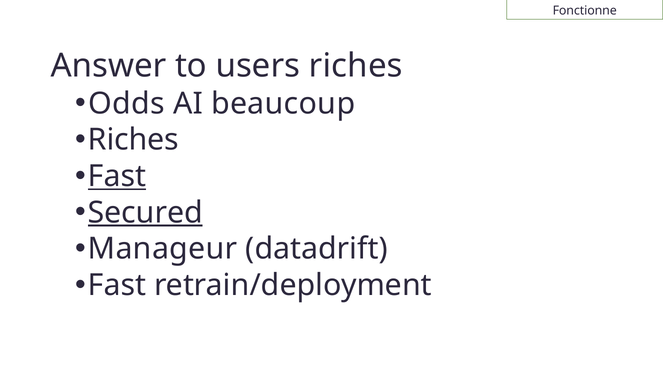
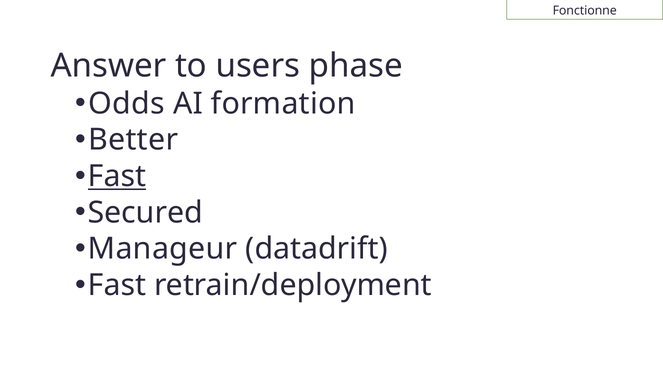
users riches: riches -> phase
beaucoup: beaucoup -> formation
Riches at (133, 140): Riches -> Better
Secured underline: present -> none
